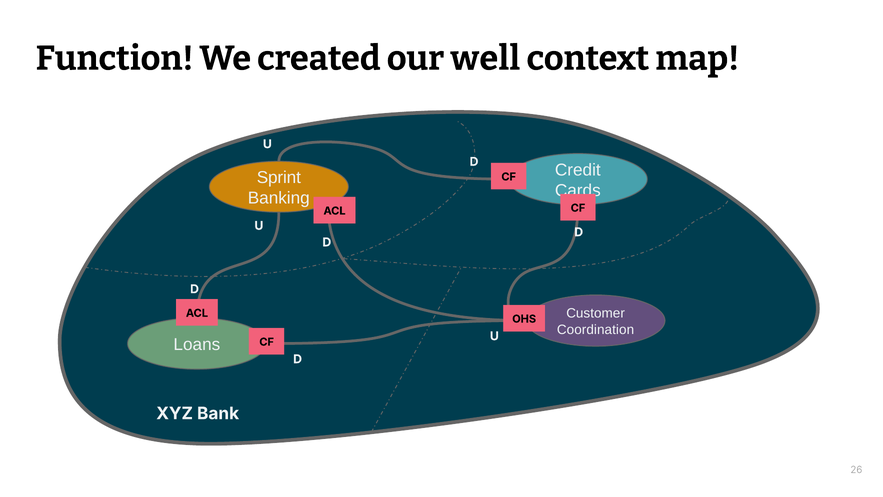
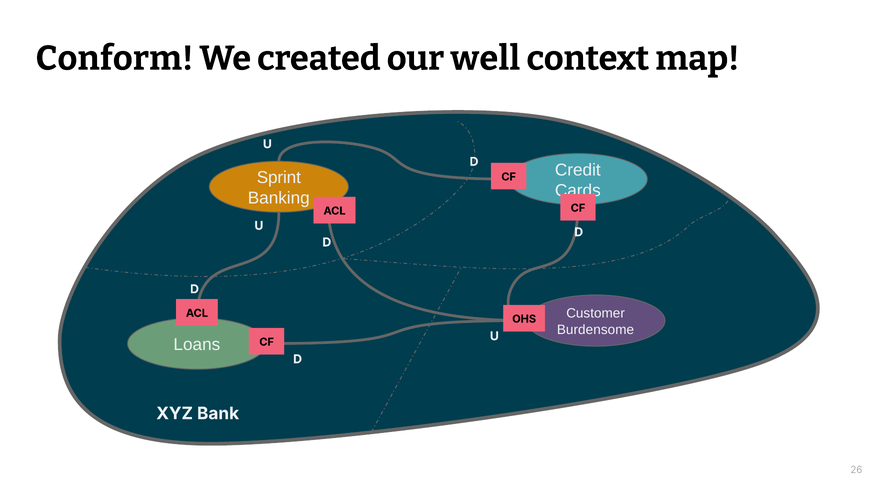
Function: Function -> Conform
Coordination: Coordination -> Burdensome
